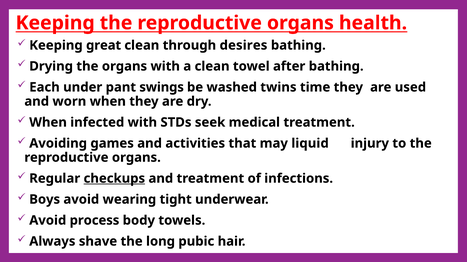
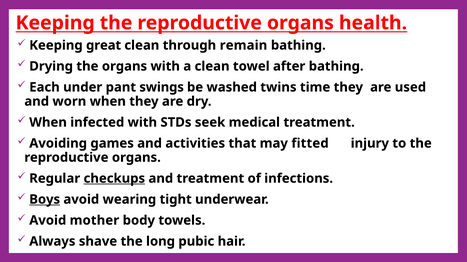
desires: desires -> remain
liquid: liquid -> fitted
Boys underline: none -> present
process: process -> mother
